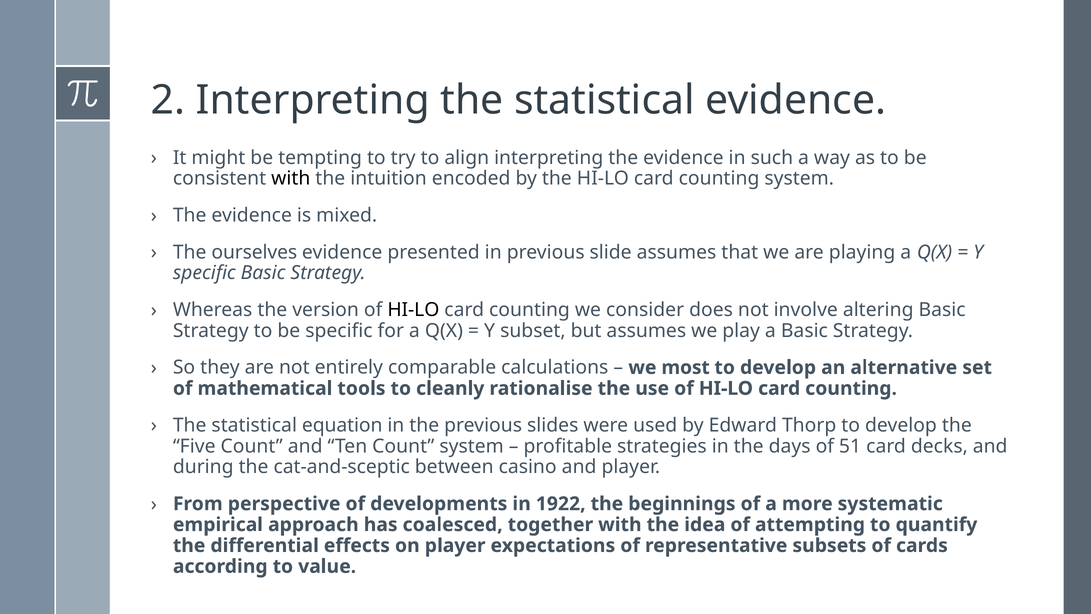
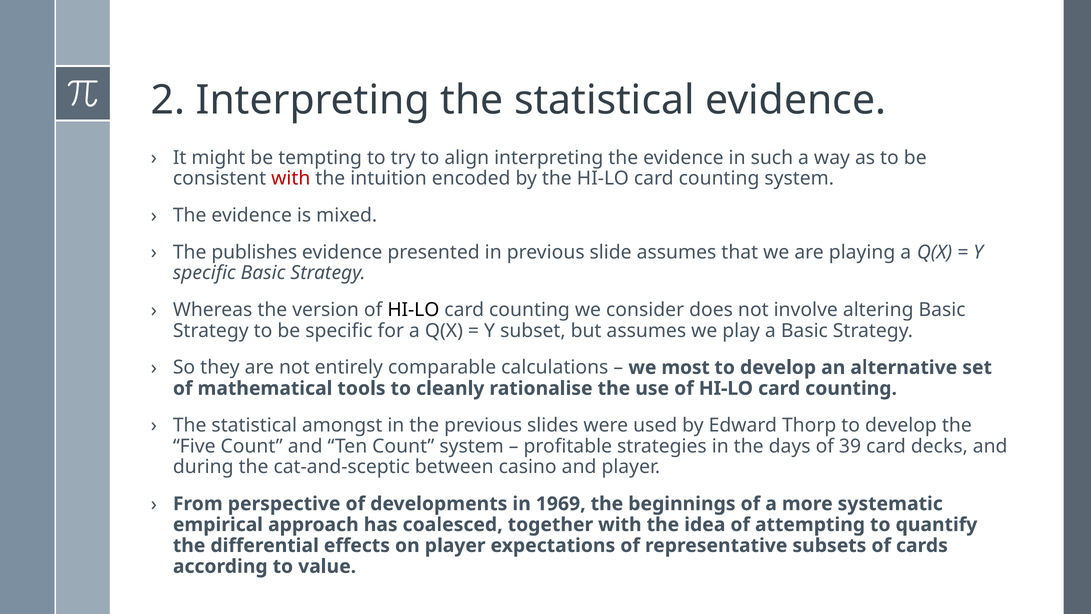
with at (291, 179) colour: black -> red
ourselves: ourselves -> publishes
equation: equation -> amongst
51: 51 -> 39
1922: 1922 -> 1969
